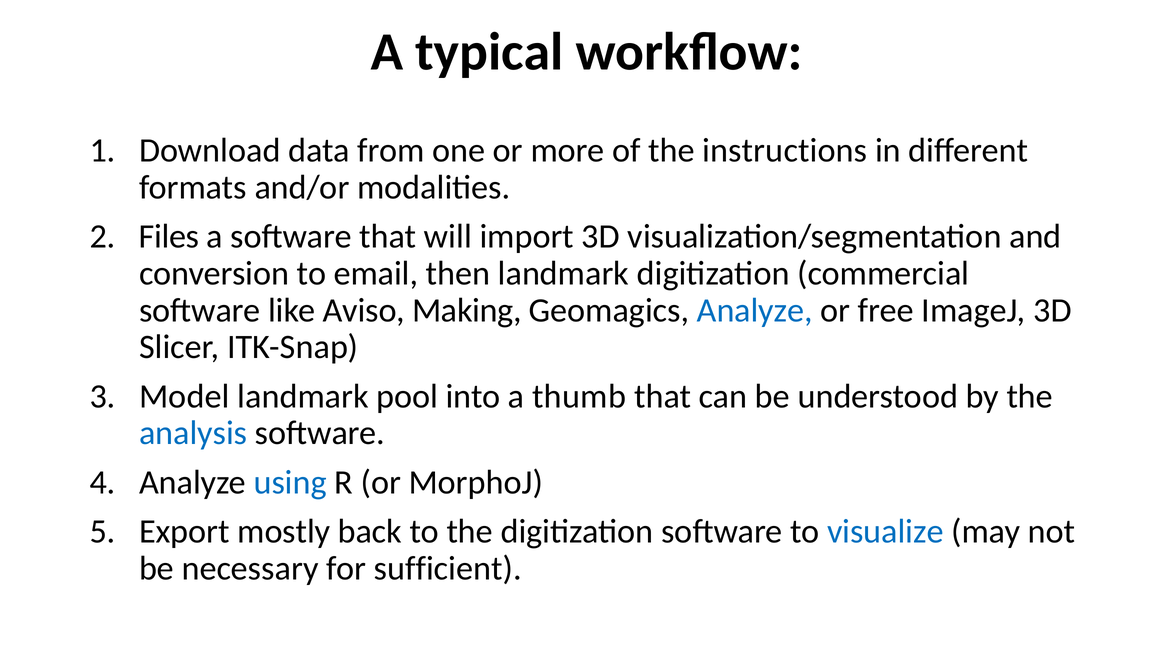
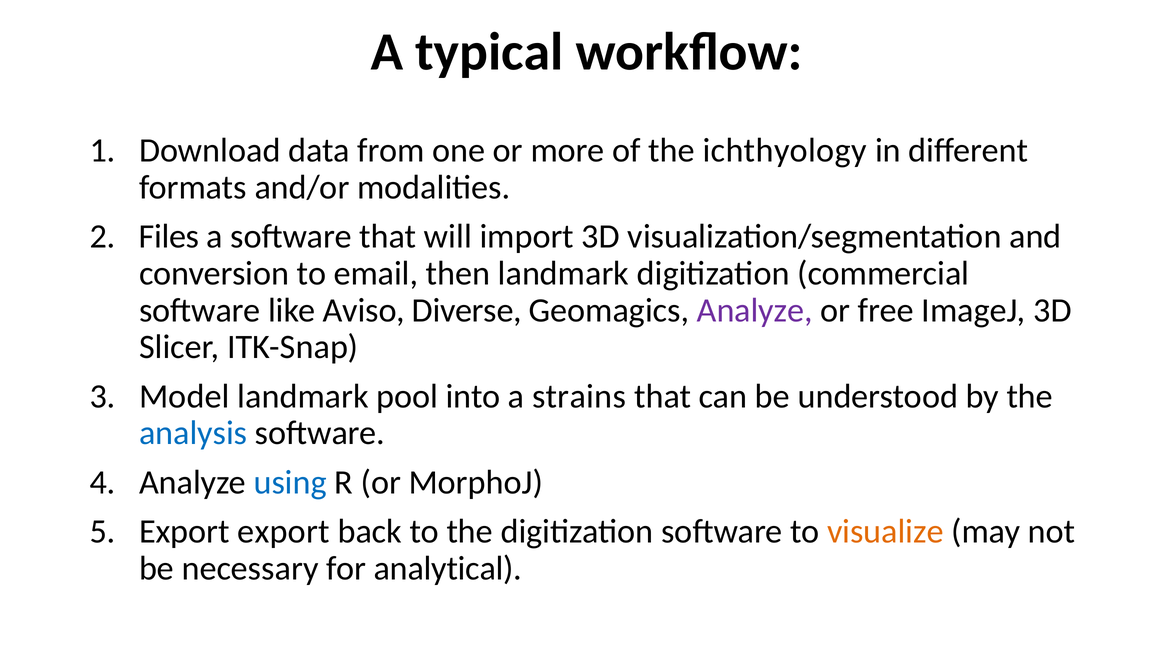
instructions: instructions -> ichthyology
Making: Making -> Diverse
Analyze at (755, 310) colour: blue -> purple
thumb: thumb -> strains
Export mostly: mostly -> export
visualize colour: blue -> orange
sufficient: sufficient -> analytical
